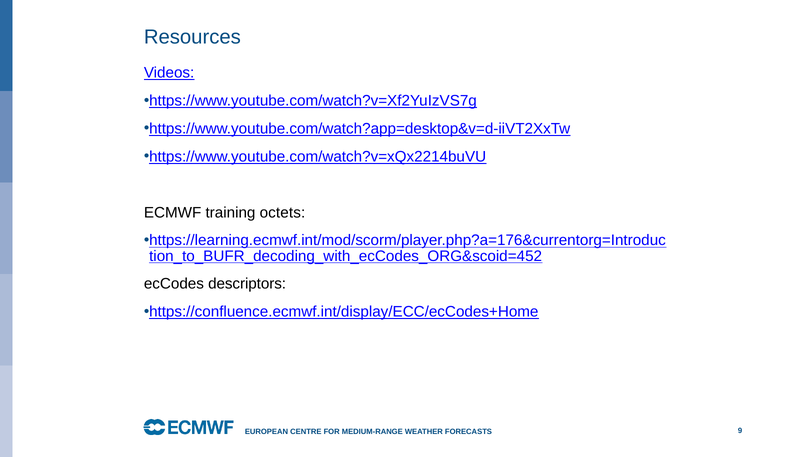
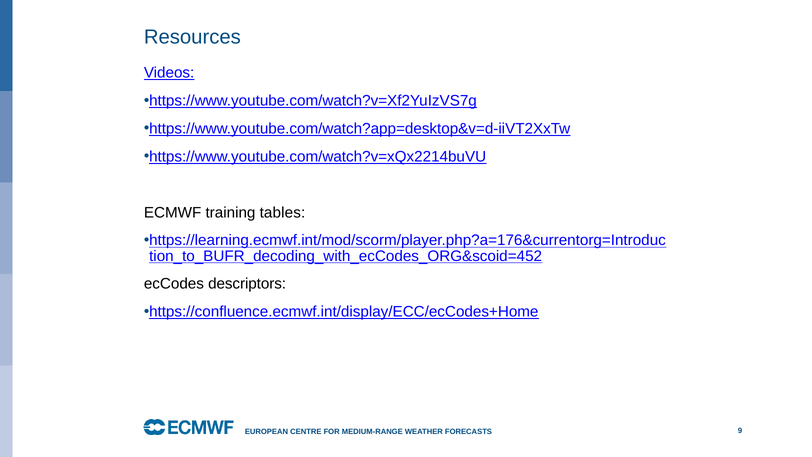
octets: octets -> tables
